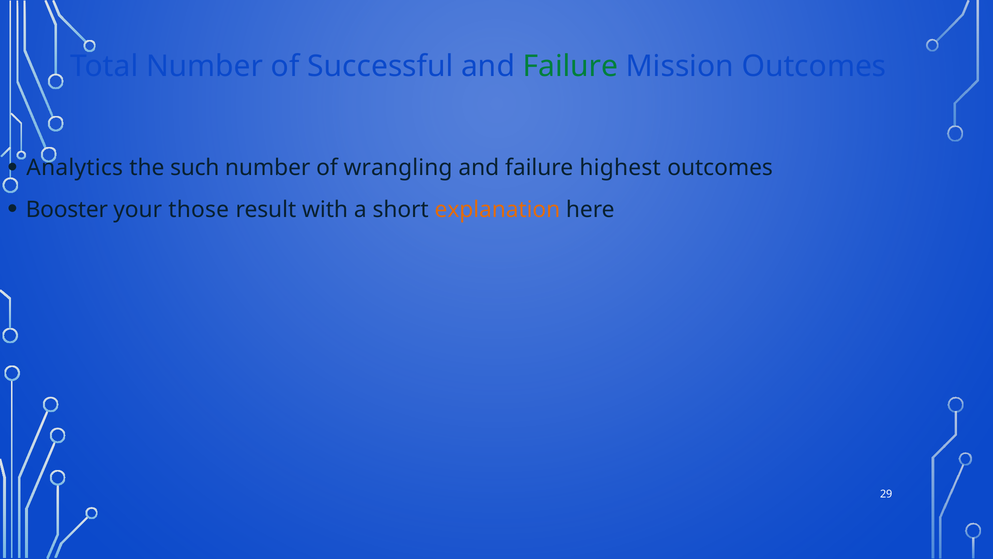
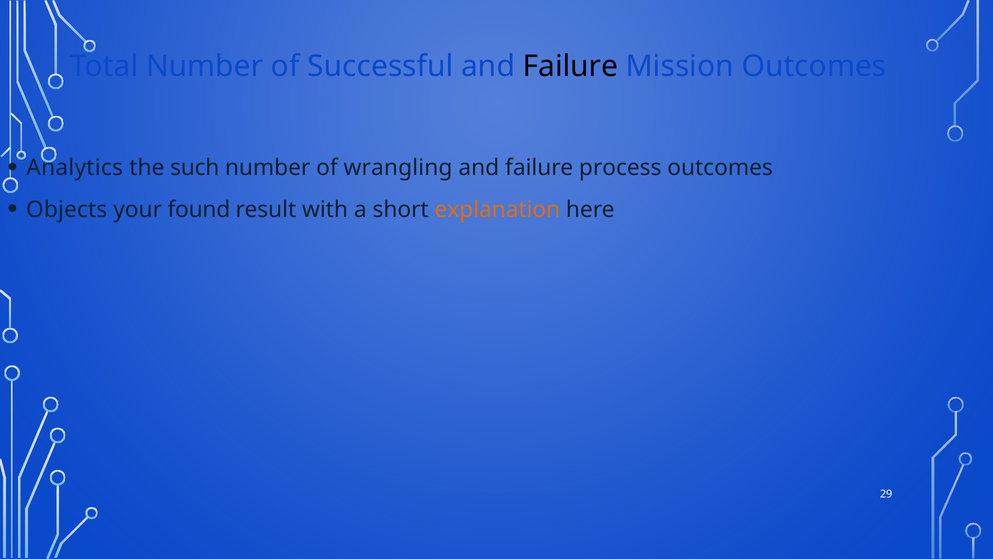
Failure at (570, 66) colour: green -> black
highest: highest -> process
Booster: Booster -> Objects
those: those -> found
